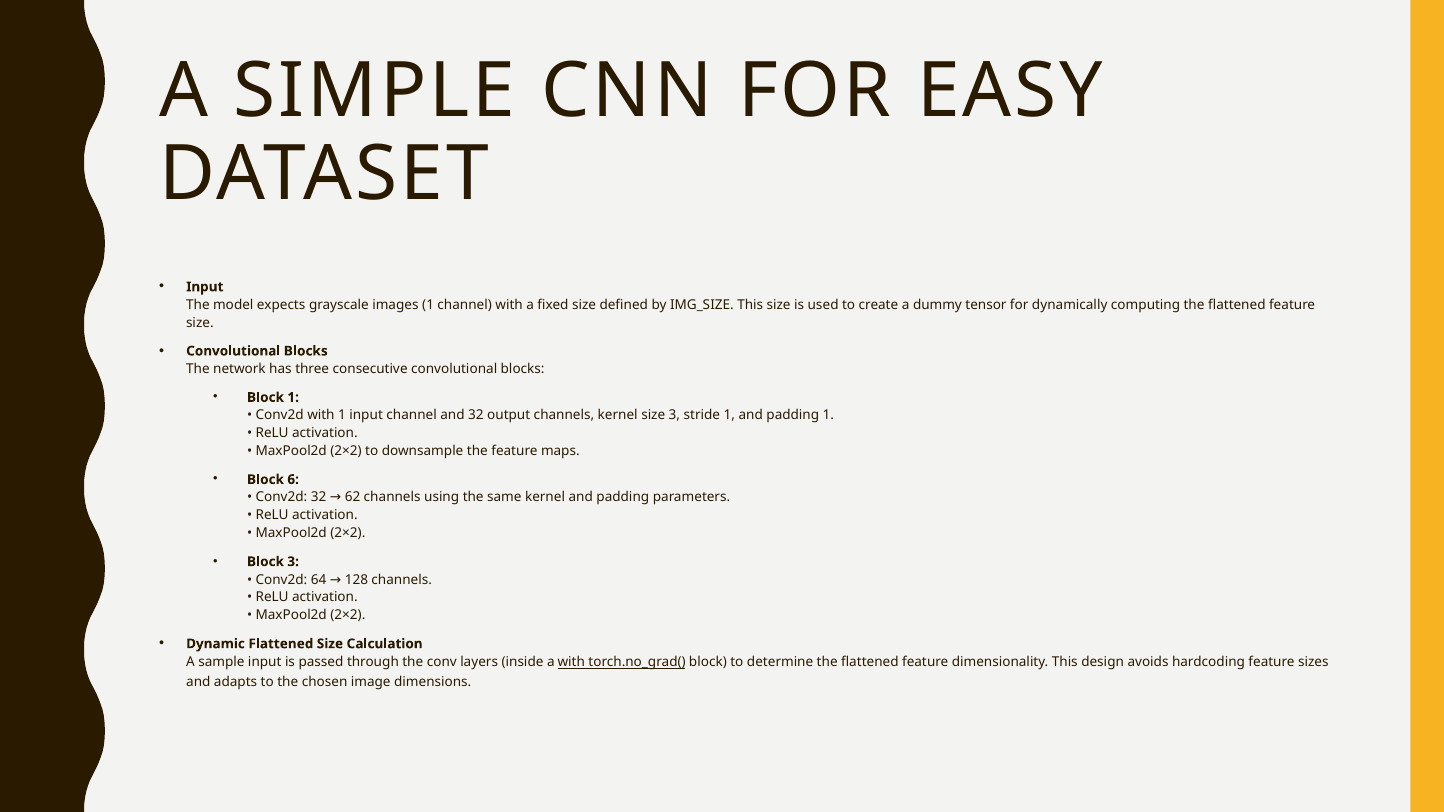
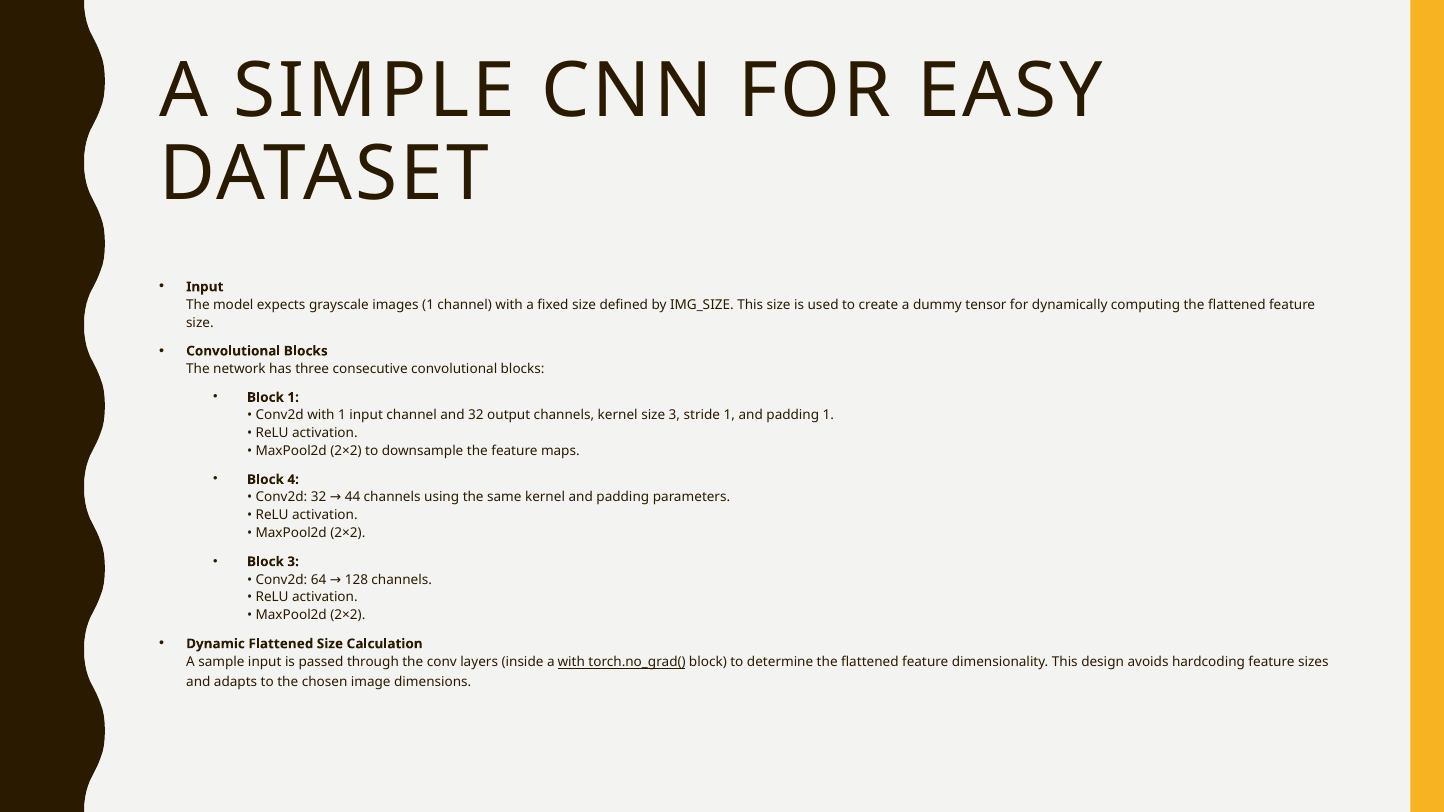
6: 6 -> 4
62: 62 -> 44
